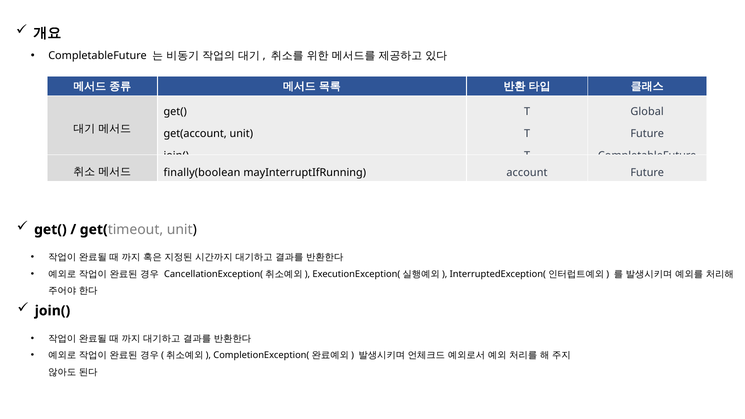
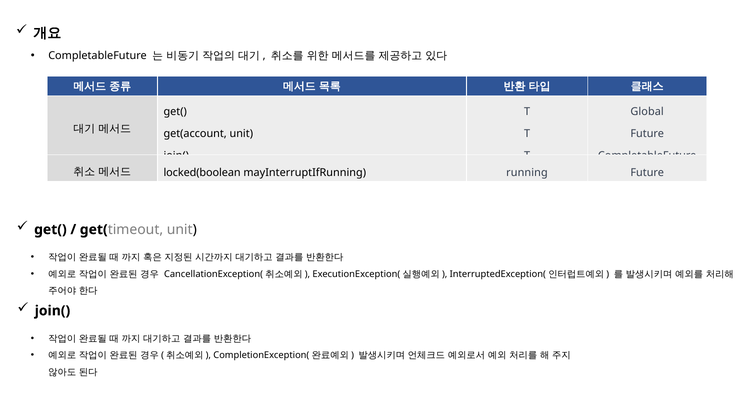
finally(boolean: finally(boolean -> locked(boolean
account: account -> running
